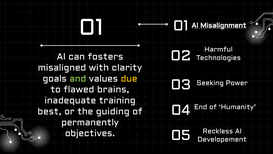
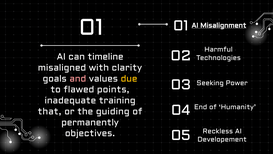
fosters: fosters -> timeline
and colour: light green -> pink
brains: brains -> points
best: best -> that
